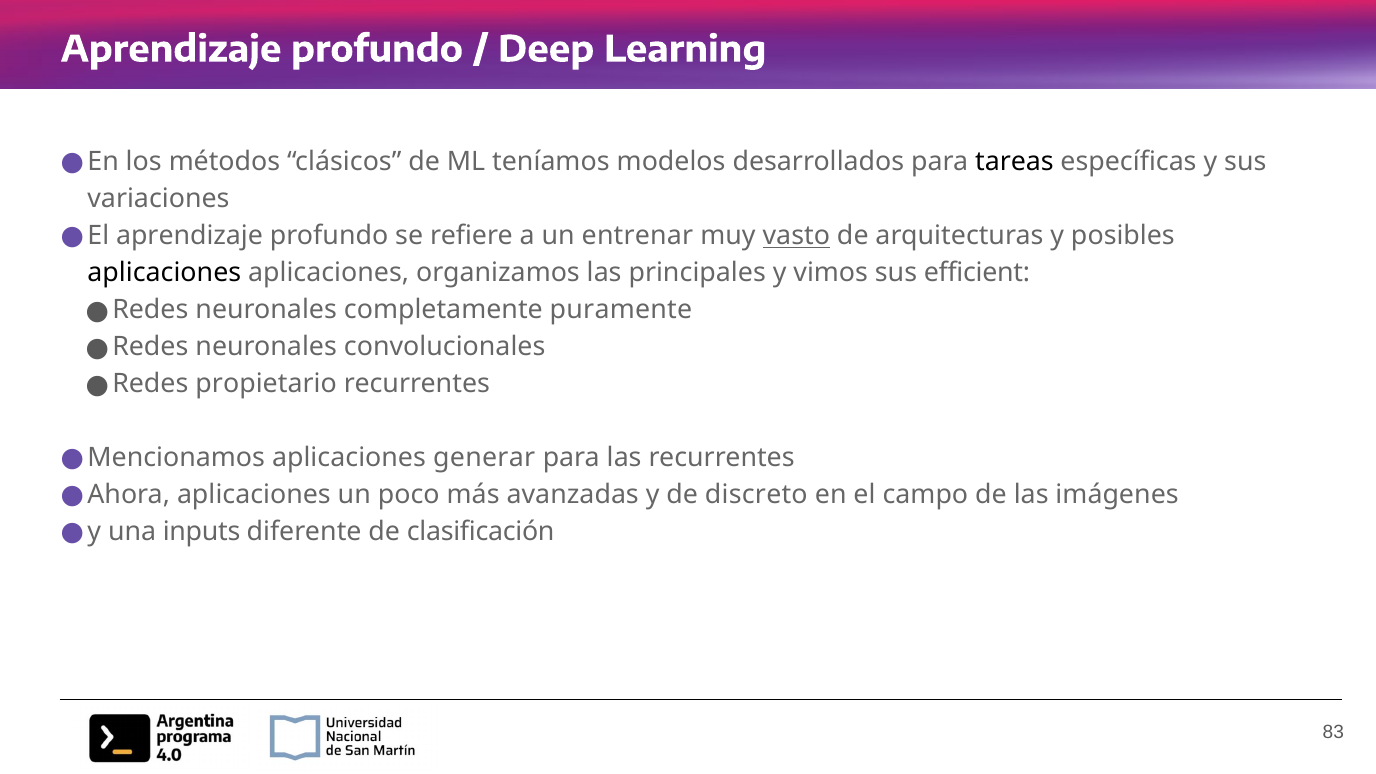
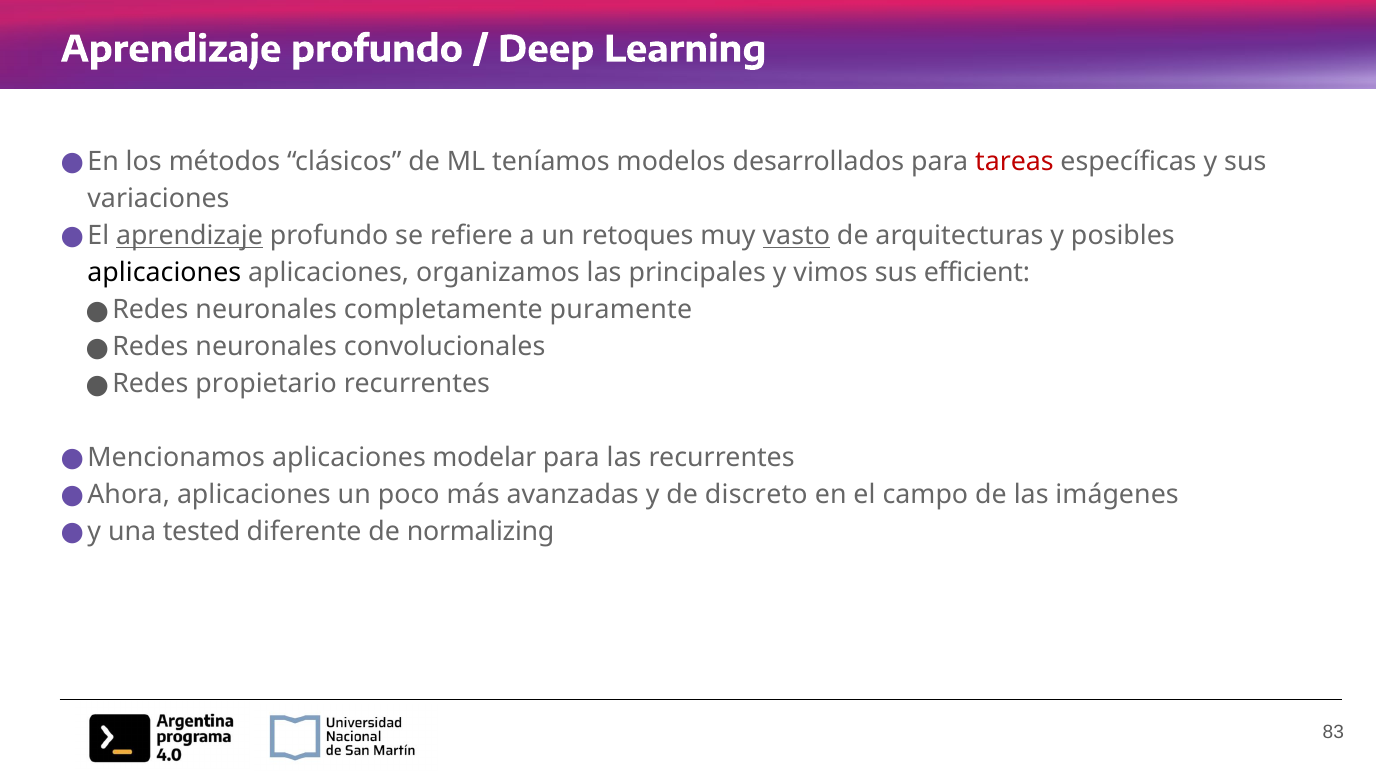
tareas colour: black -> red
aprendizaje at (190, 236) underline: none -> present
entrenar: entrenar -> retoques
generar: generar -> modelar
inputs: inputs -> tested
clasificación: clasificación -> normalizing
